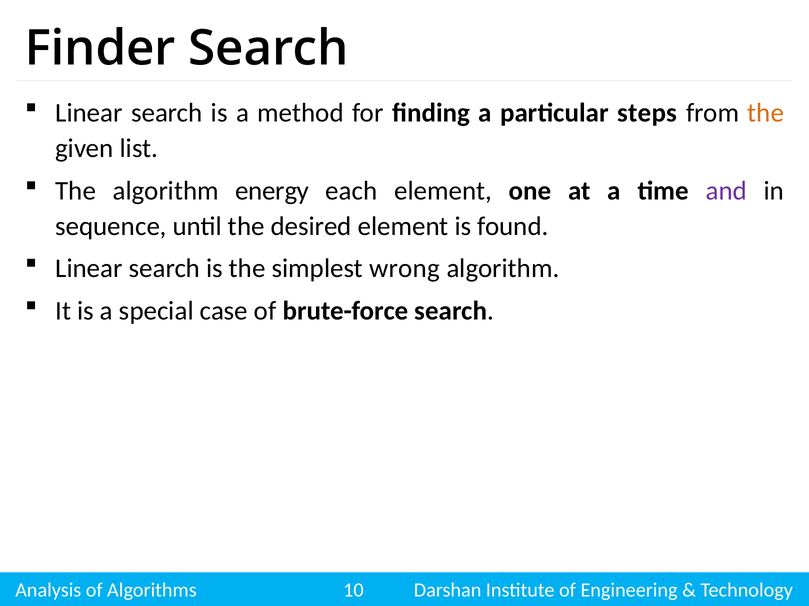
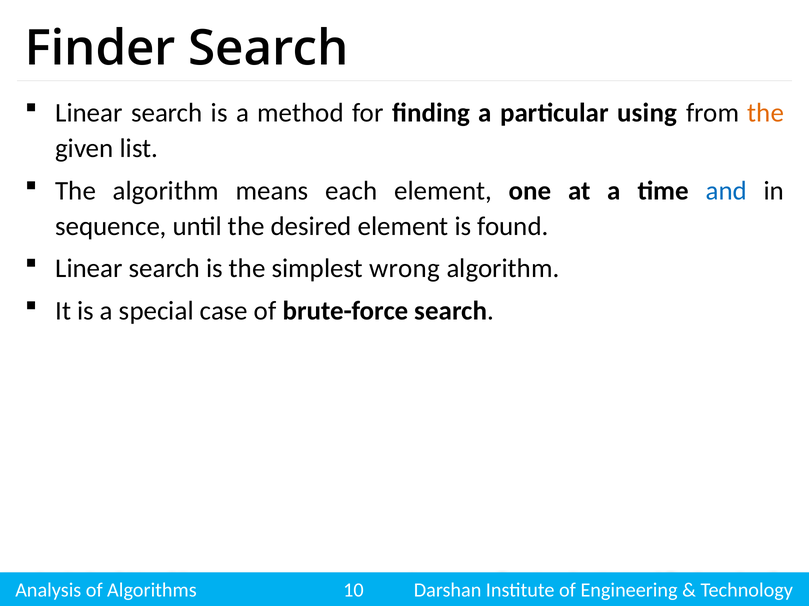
steps: steps -> using
energy: energy -> means
and colour: purple -> blue
